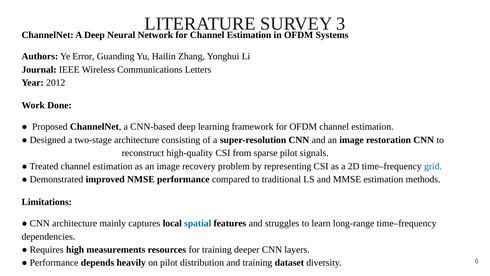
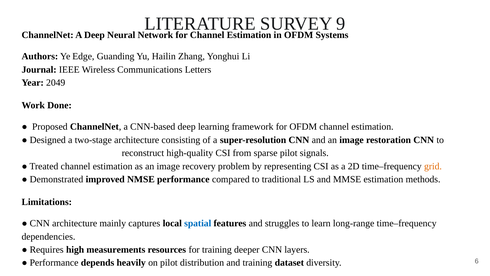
3: 3 -> 9
Error: Error -> Edge
2012: 2012 -> 2049
grid colour: blue -> orange
